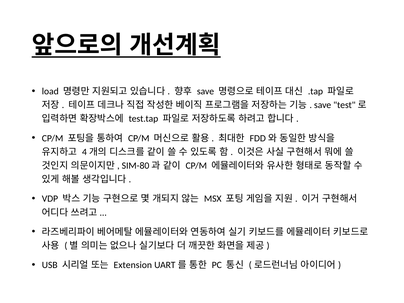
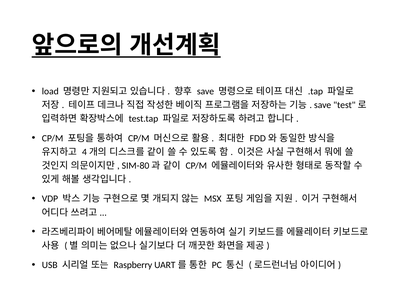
Extension: Extension -> Raspberry
